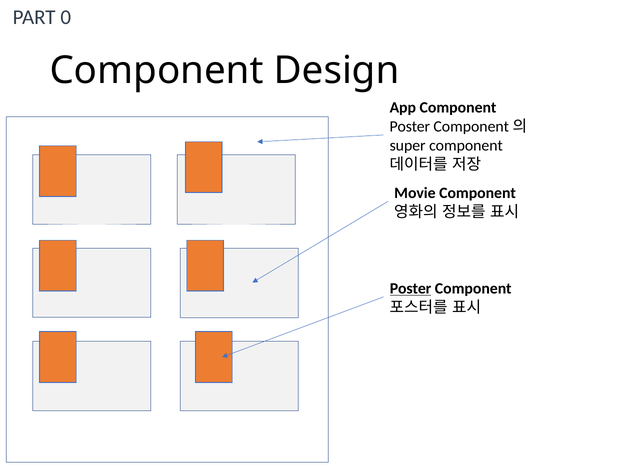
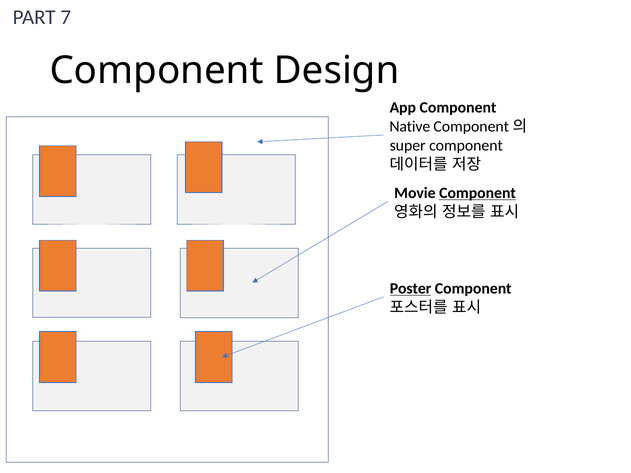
0: 0 -> 7
Poster at (410, 127): Poster -> Native
Component at (478, 193) underline: none -> present
